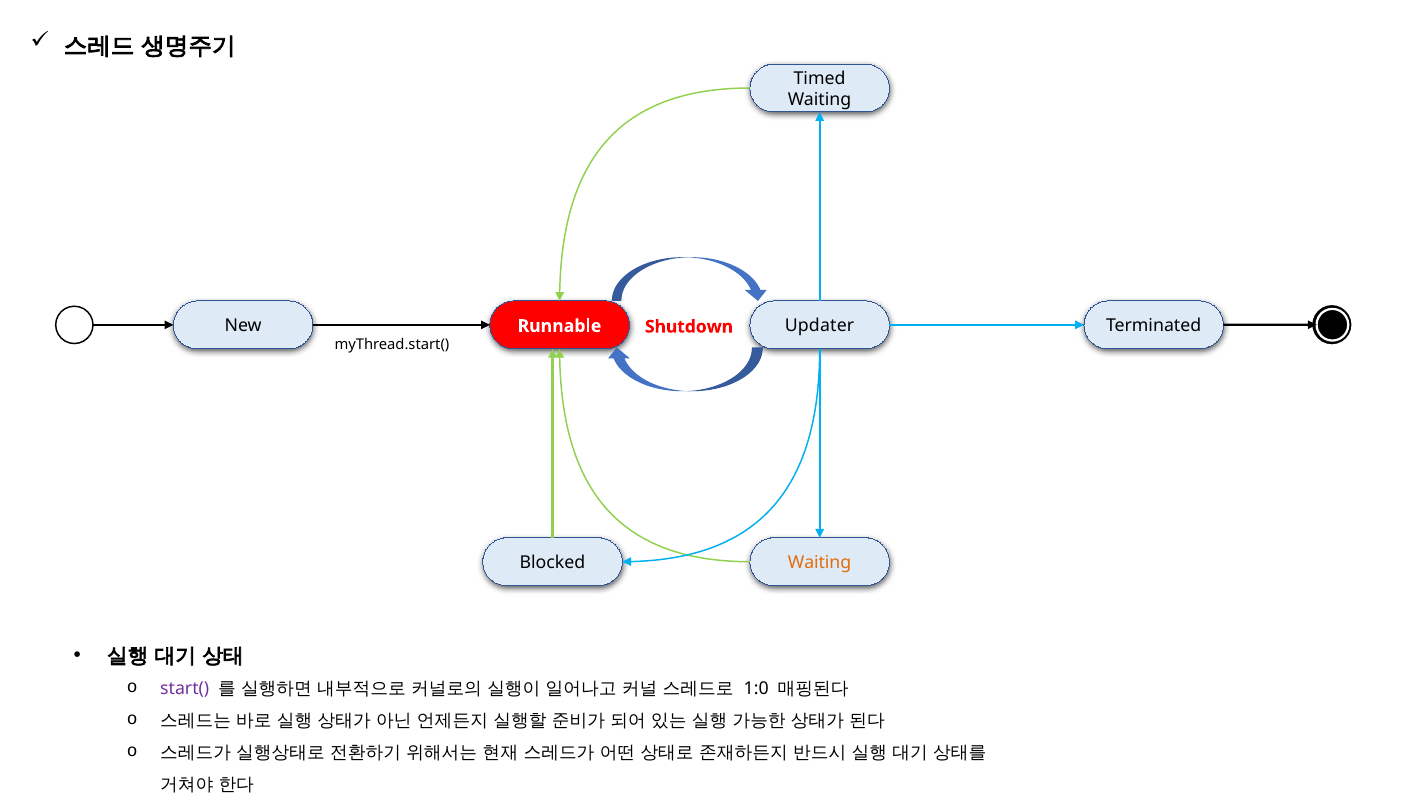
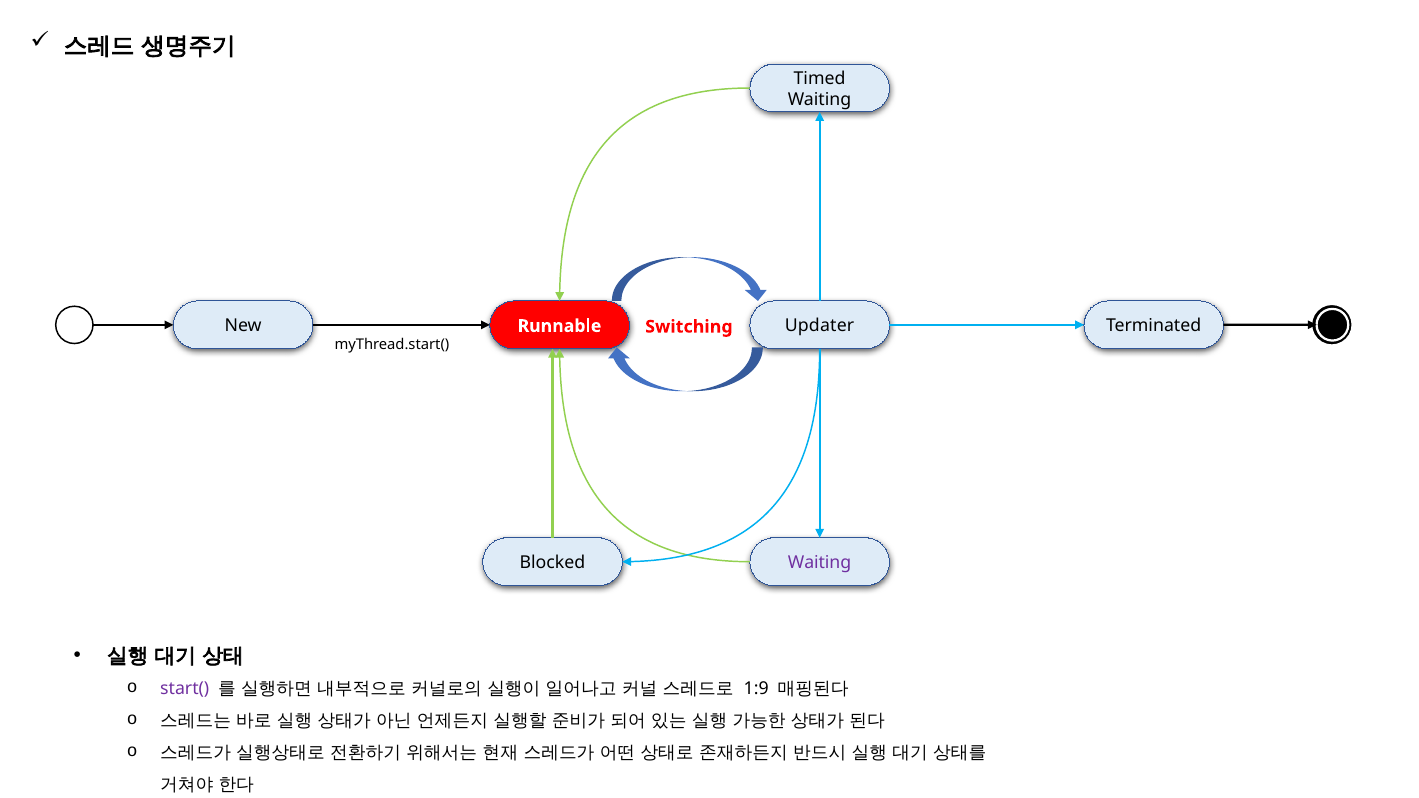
Shutdown: Shutdown -> Switching
Waiting at (820, 563) colour: orange -> purple
1:0: 1:0 -> 1:9
